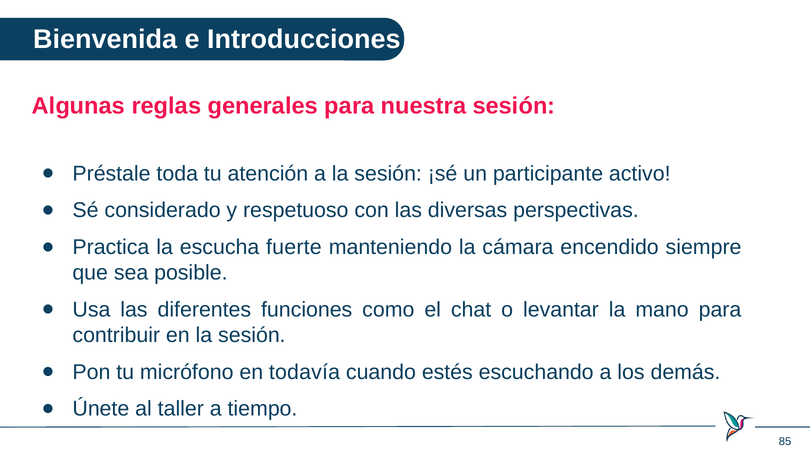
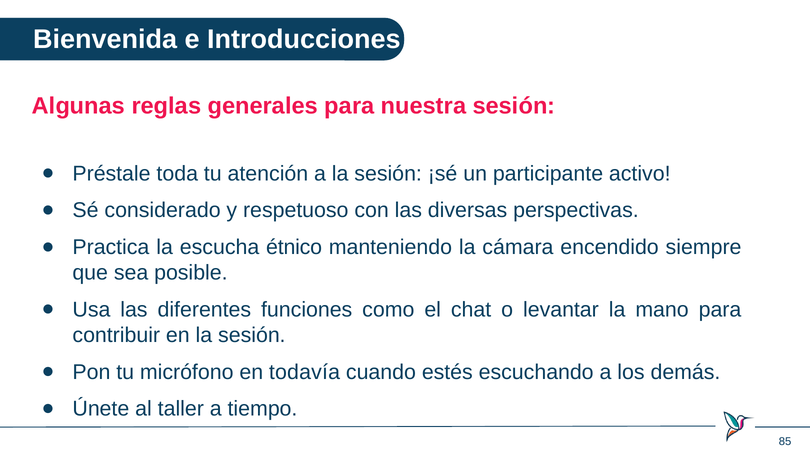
fuerte: fuerte -> étnico
